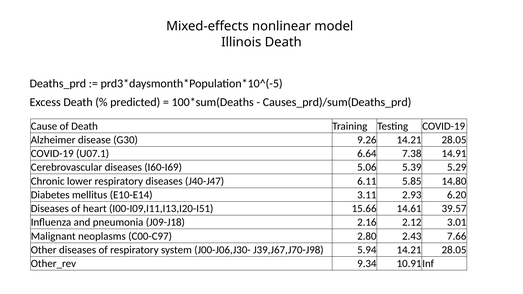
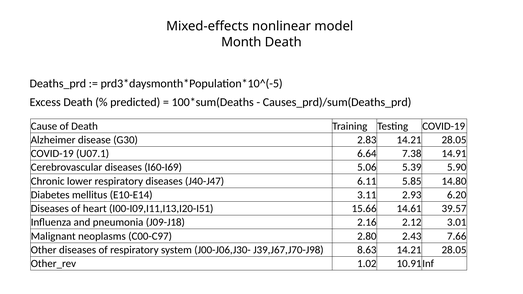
Illinois: Illinois -> Month
9.26: 9.26 -> 2.83
5.29: 5.29 -> 5.90
5.94: 5.94 -> 8.63
9.34: 9.34 -> 1.02
